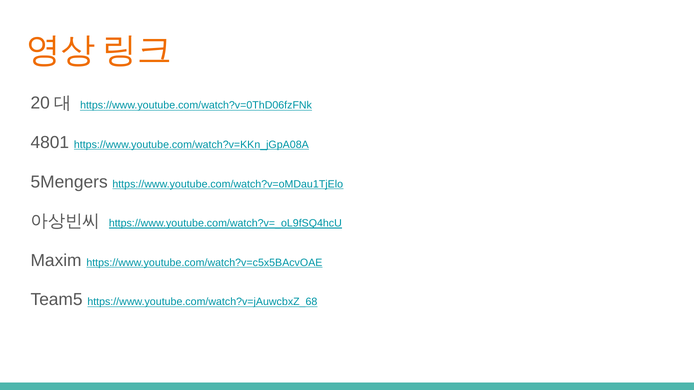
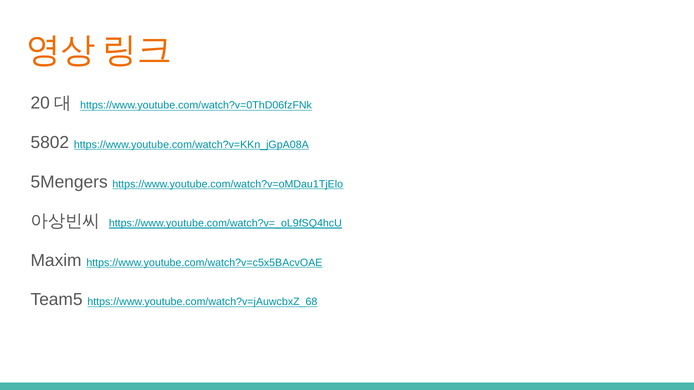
4801: 4801 -> 5802
